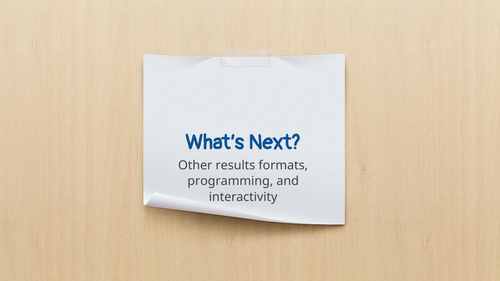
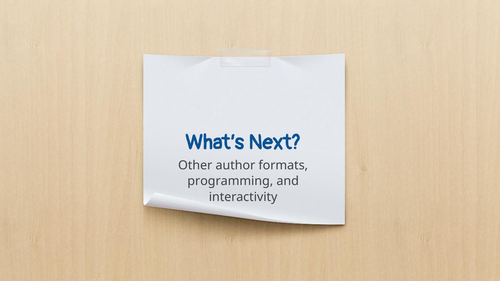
results: results -> author
